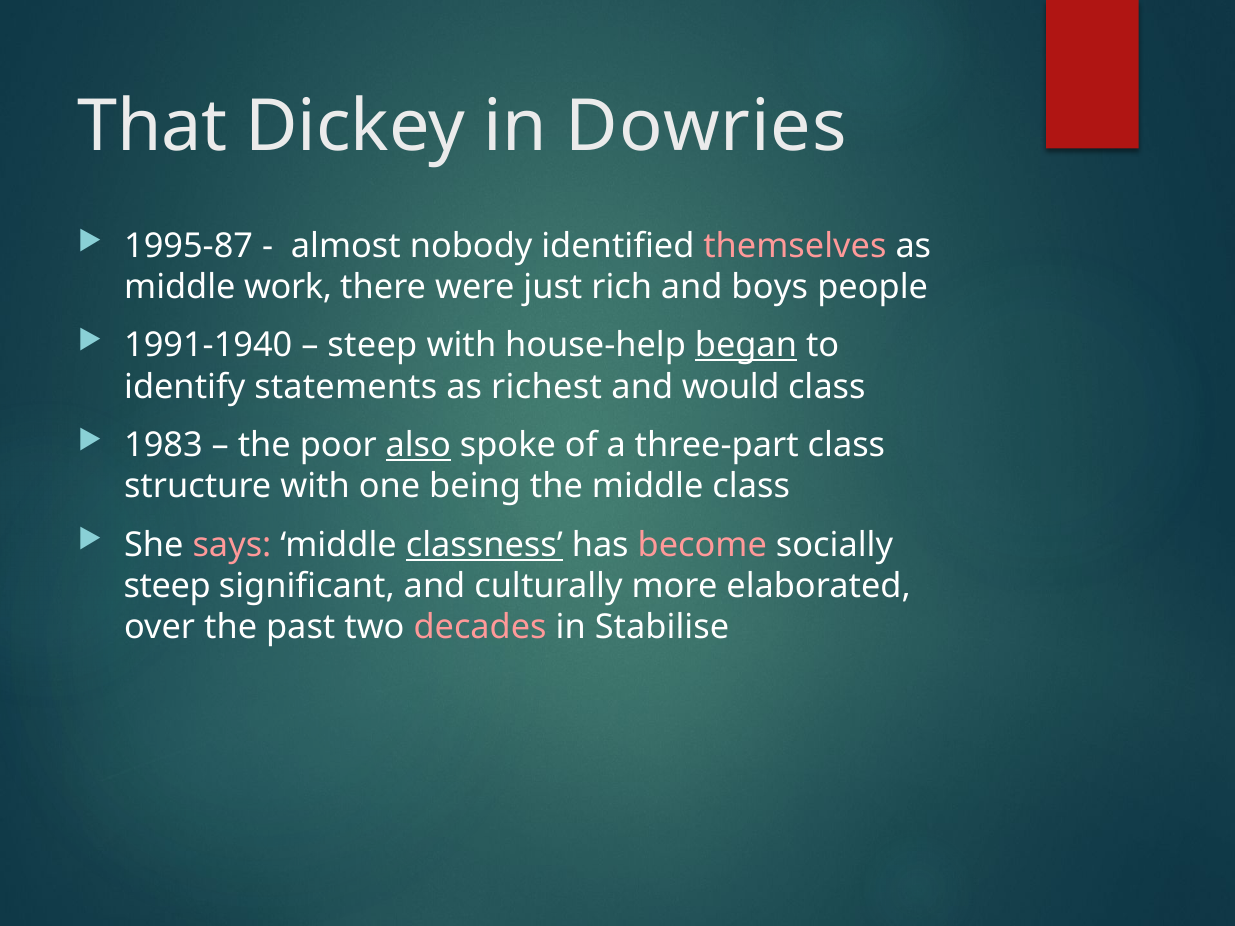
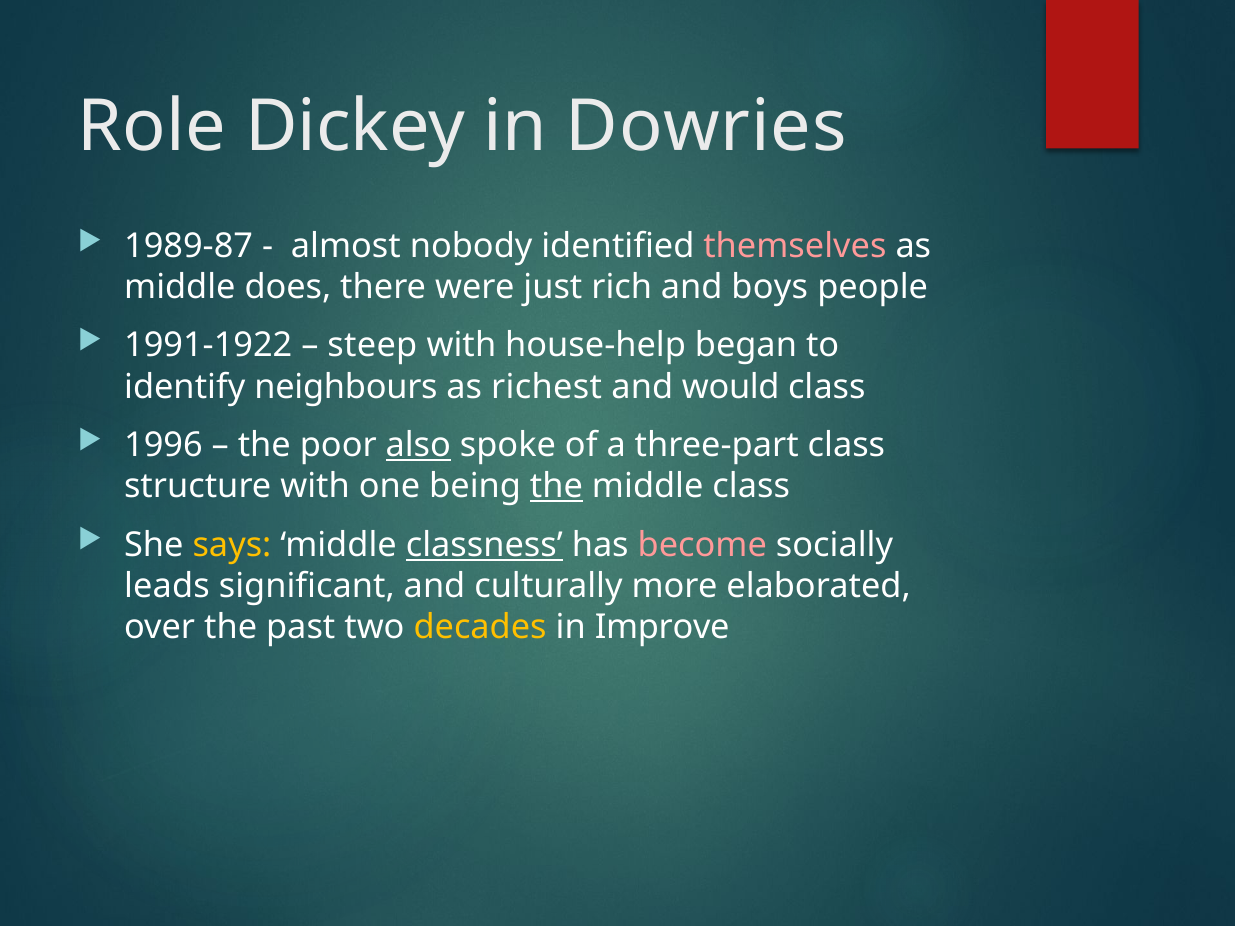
That: That -> Role
1995-87: 1995-87 -> 1989-87
work: work -> does
1991-1940: 1991-1940 -> 1991-1922
began underline: present -> none
statements: statements -> neighbours
1983: 1983 -> 1996
the at (556, 487) underline: none -> present
says colour: pink -> yellow
steep at (167, 586): steep -> leads
decades colour: pink -> yellow
Stabilise: Stabilise -> Improve
